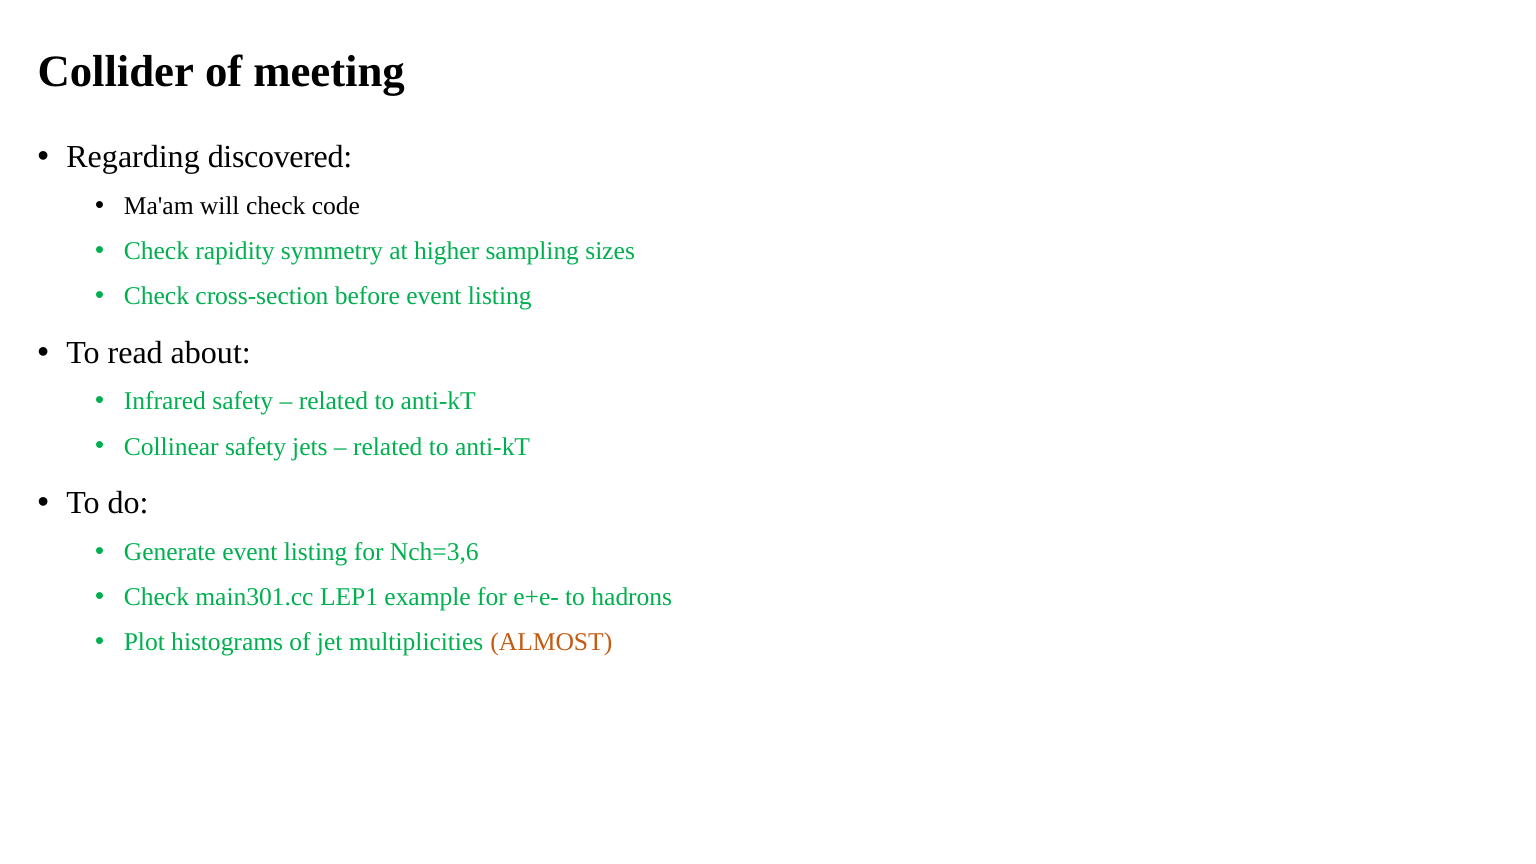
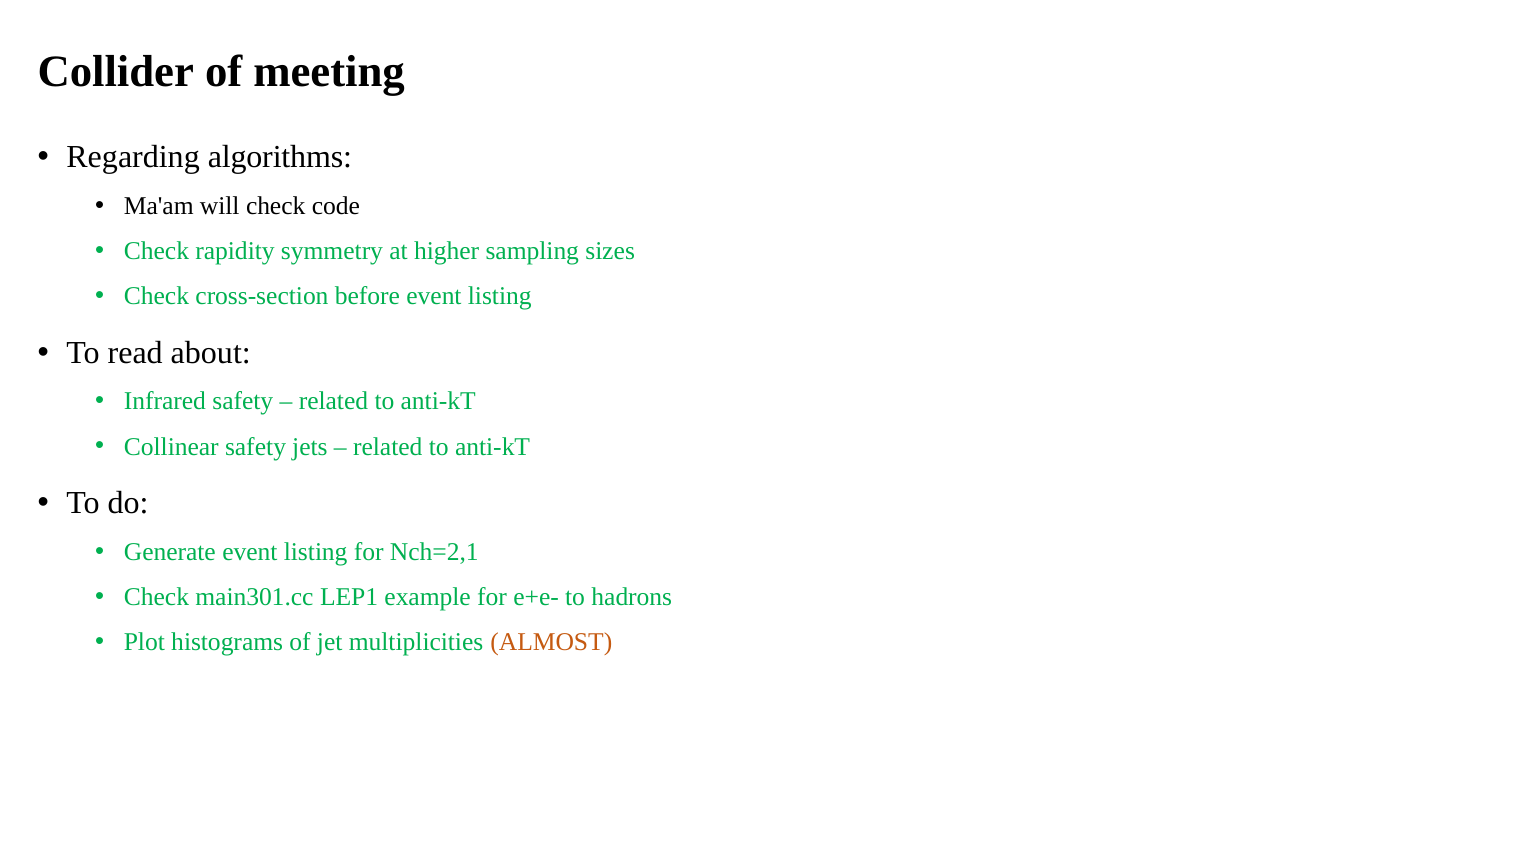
discovered: discovered -> algorithms
Nch=3,6: Nch=3,6 -> Nch=2,1
